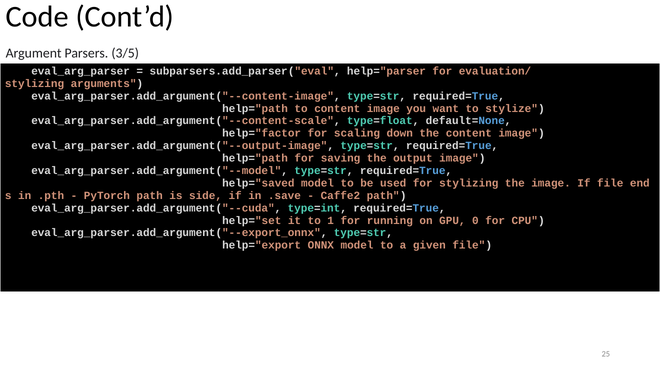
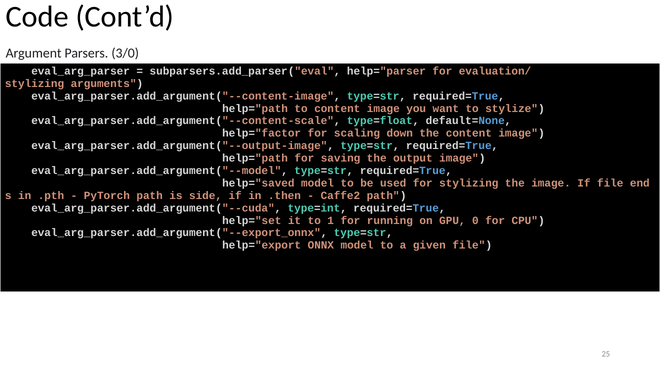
3/5: 3/5 -> 3/0
.save: .save -> .then
